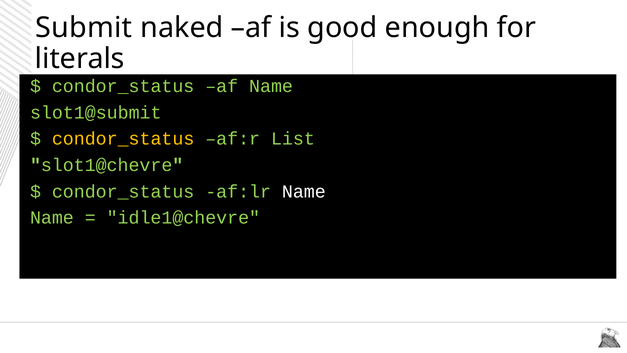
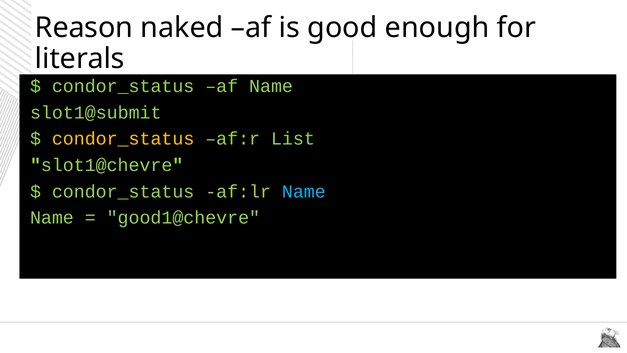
Submit: Submit -> Reason
Name at (304, 191) colour: white -> light blue
idle1@chevre: idle1@chevre -> good1@chevre
